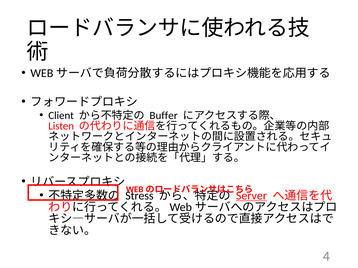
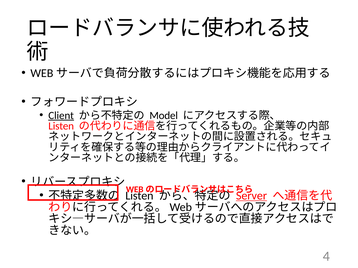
Client underline: none -> present
Buffer: Buffer -> Model
Stress at (139, 196): Stress -> Listen
